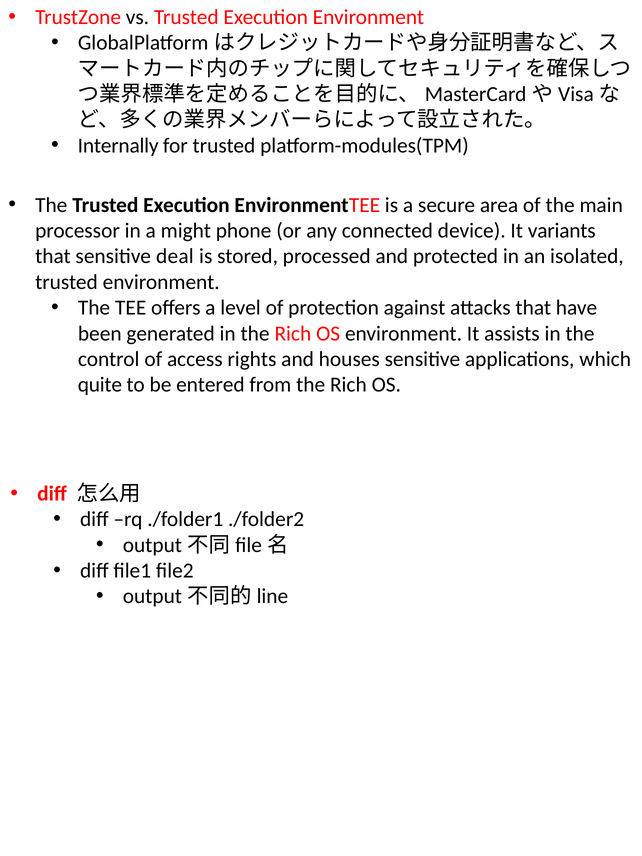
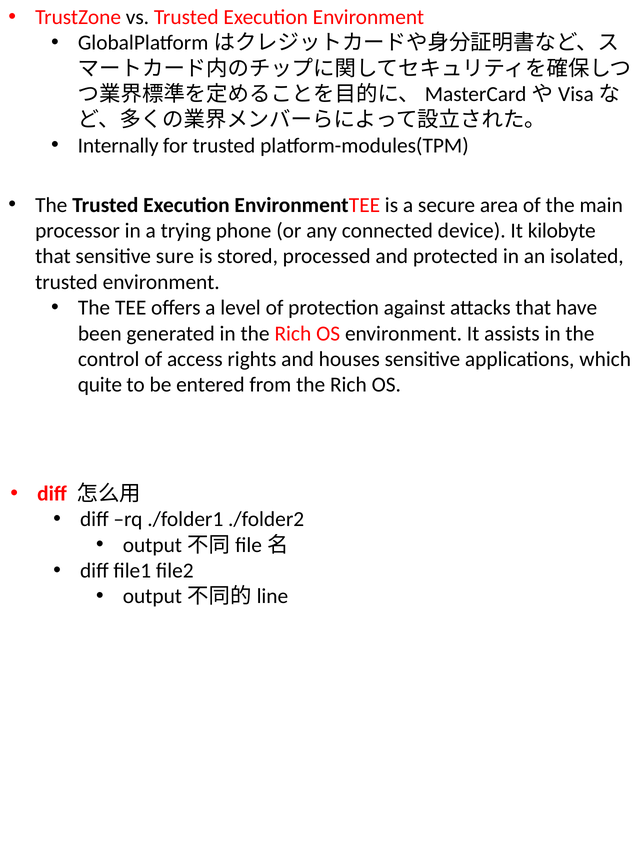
might: might -> trying
variants: variants -> kilobyte
deal: deal -> sure
